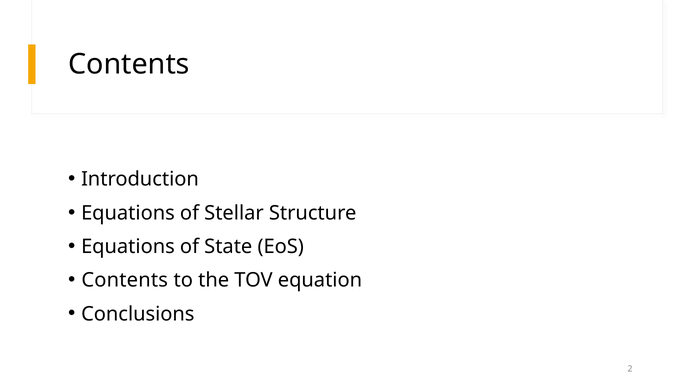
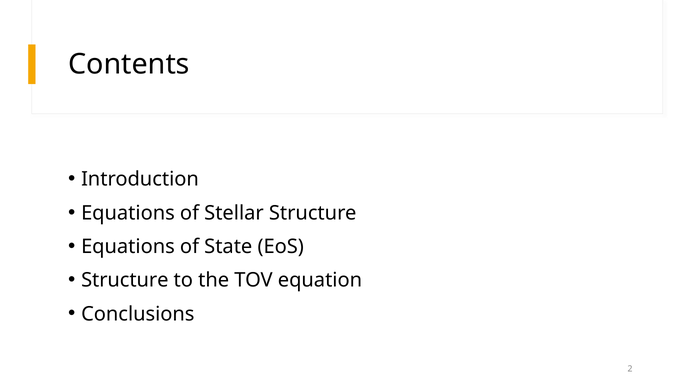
Contents at (125, 281): Contents -> Structure
